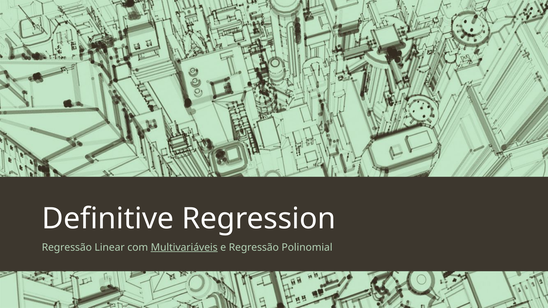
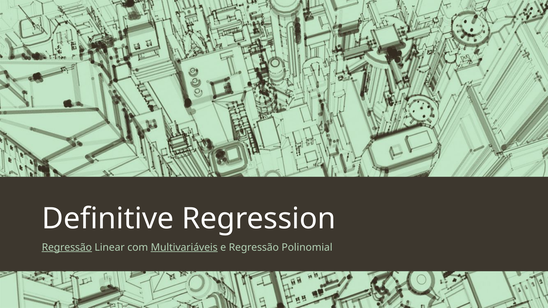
Regressão at (67, 247) underline: none -> present
